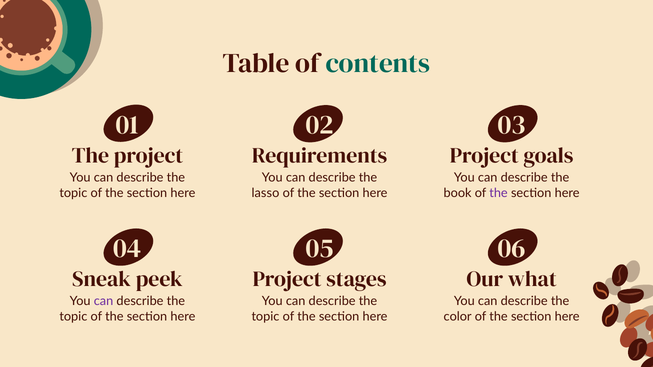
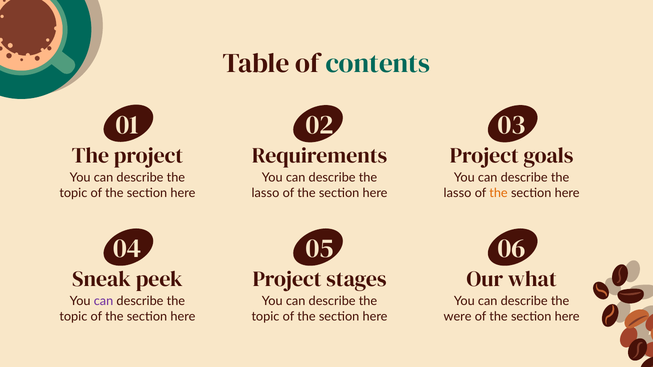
book at (458, 193): book -> lasso
the at (499, 193) colour: purple -> orange
color: color -> were
